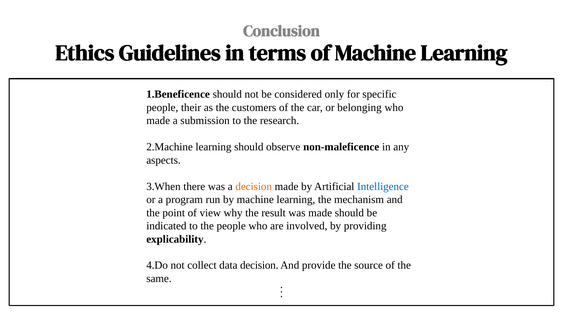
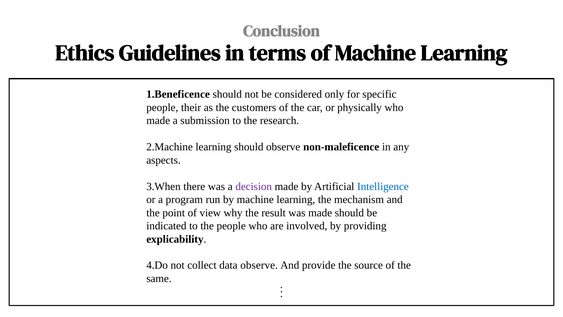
belonging: belonging -> physically
decision at (254, 186) colour: orange -> purple
data decision: decision -> observe
